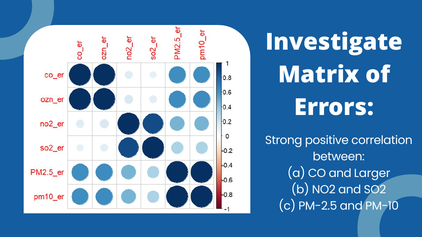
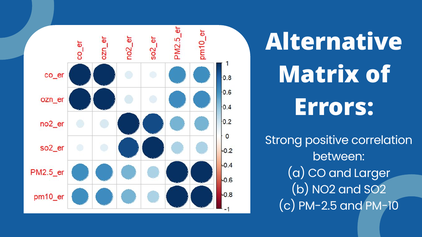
Investigate: Investigate -> Alternative
